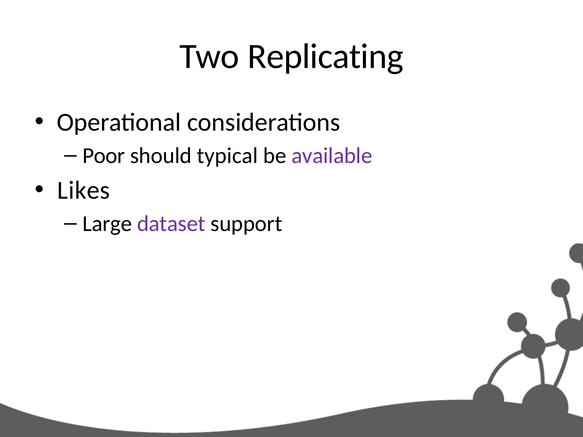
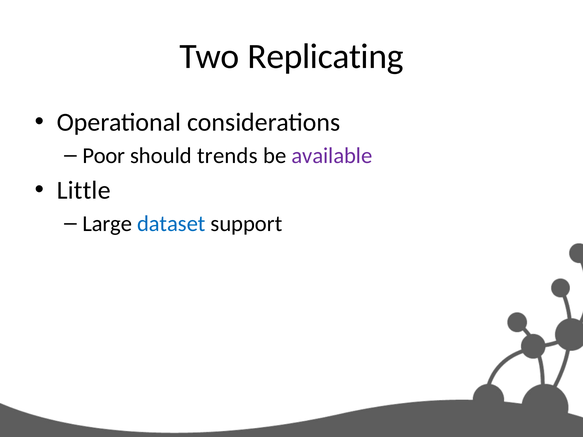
typical: typical -> trends
Likes: Likes -> Little
dataset colour: purple -> blue
